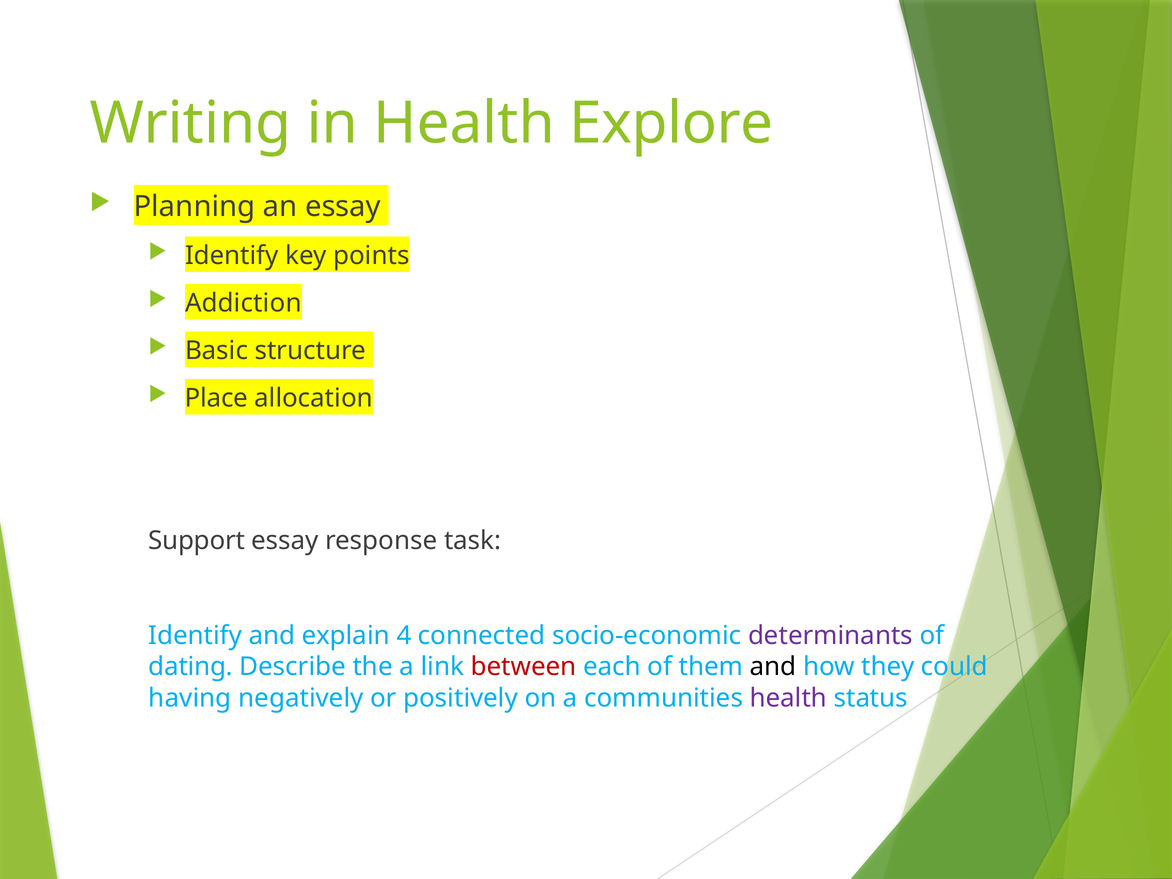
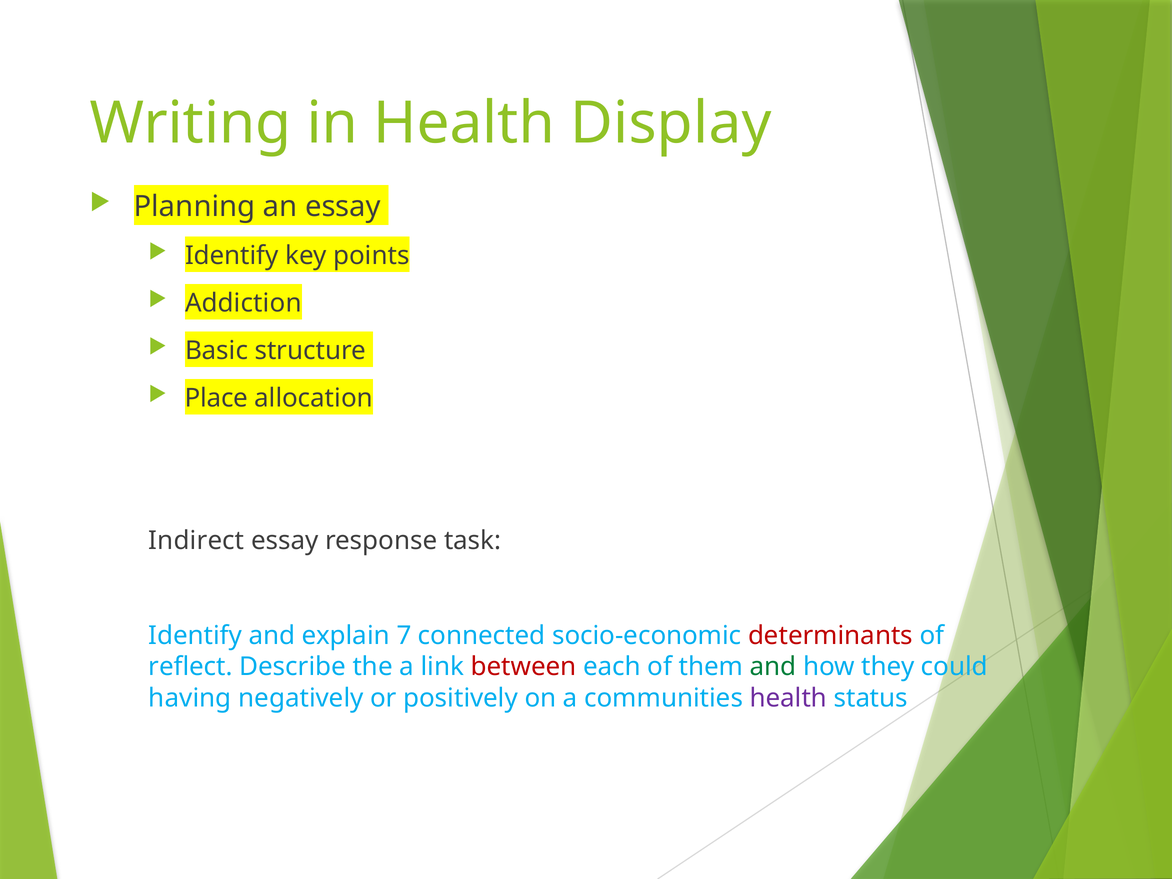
Explore: Explore -> Display
Support: Support -> Indirect
4: 4 -> 7
determinants colour: purple -> red
dating: dating -> reflect
and at (773, 667) colour: black -> green
